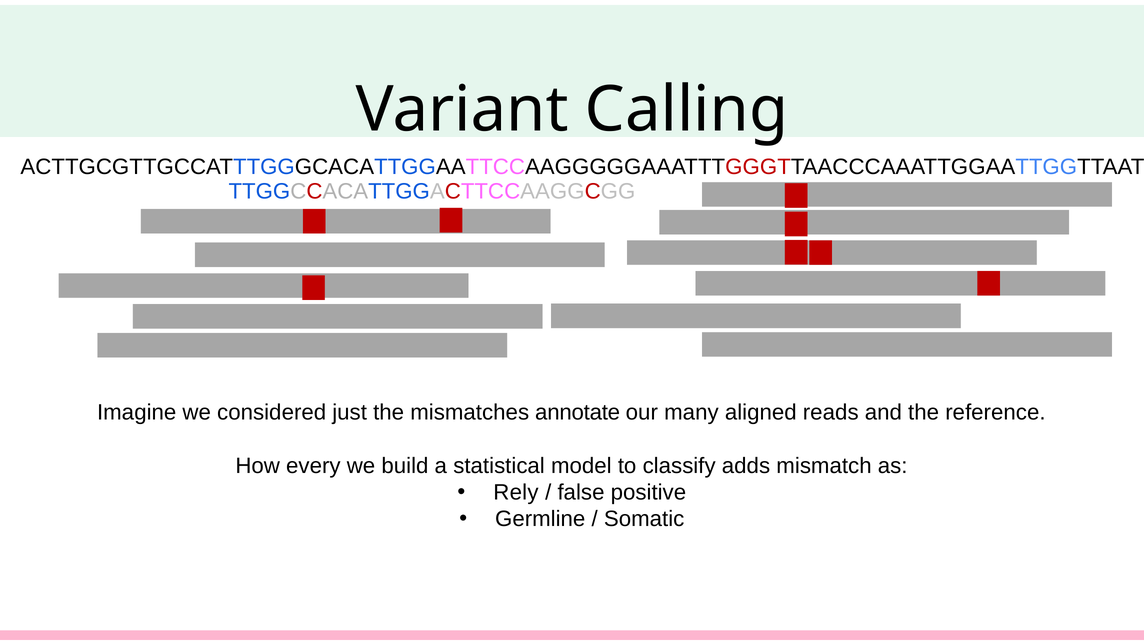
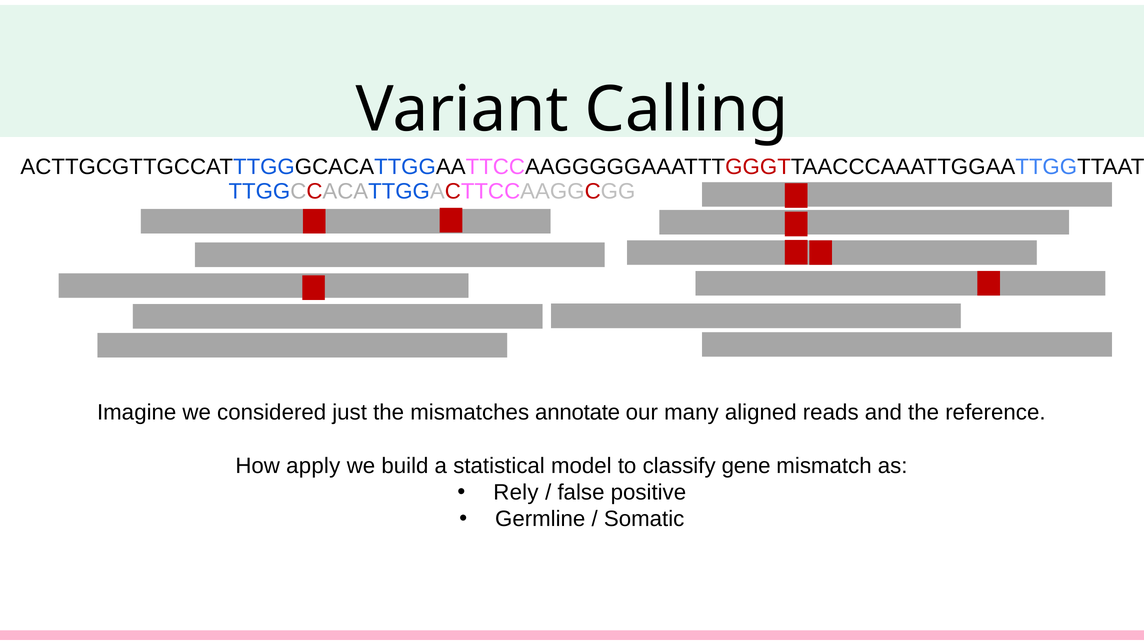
every: every -> apply
adds: adds -> gene
